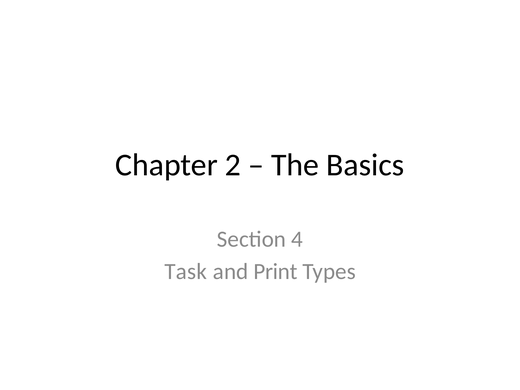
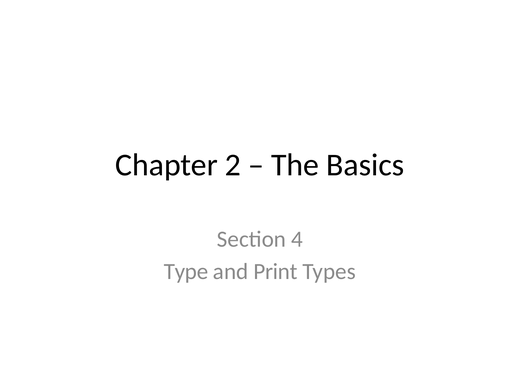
Task: Task -> Type
